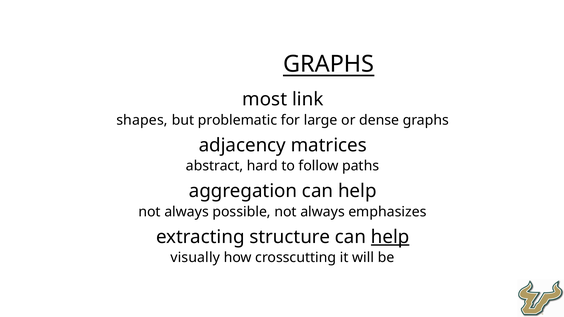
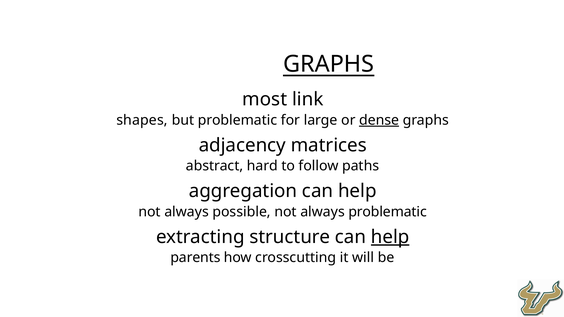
dense underline: none -> present
always emphasizes: emphasizes -> problematic
visually: visually -> parents
